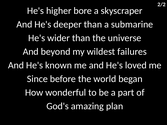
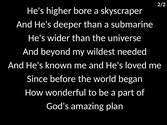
failures: failures -> needed
